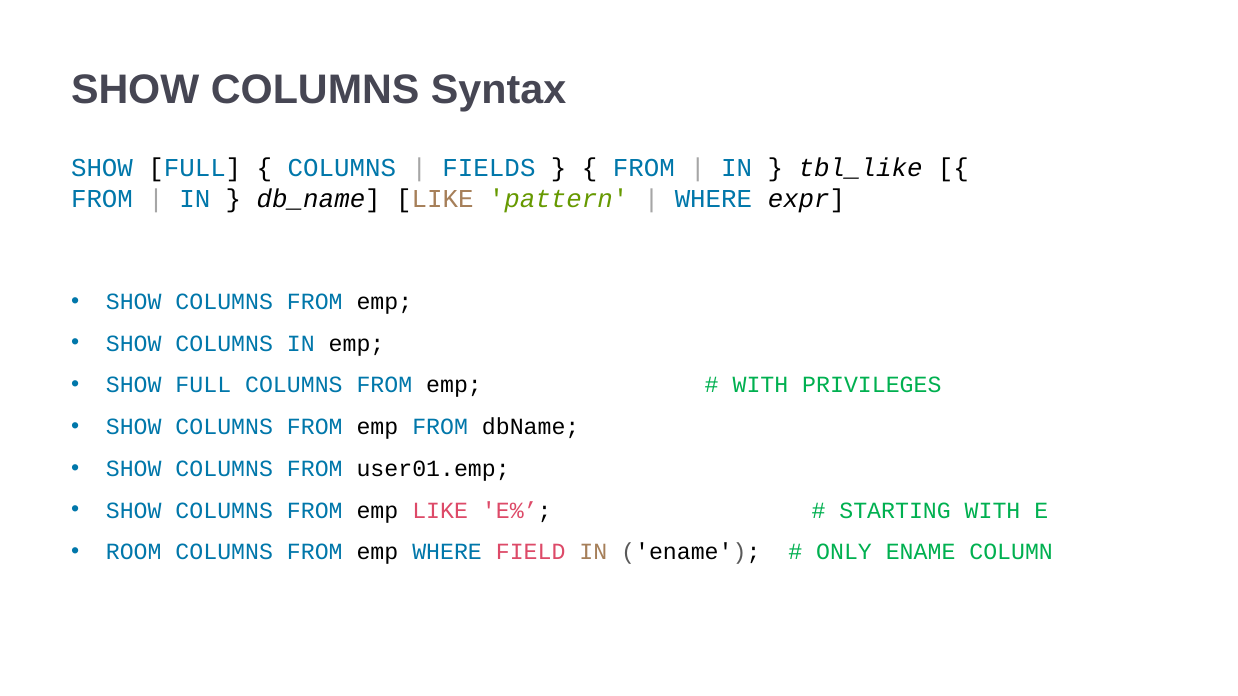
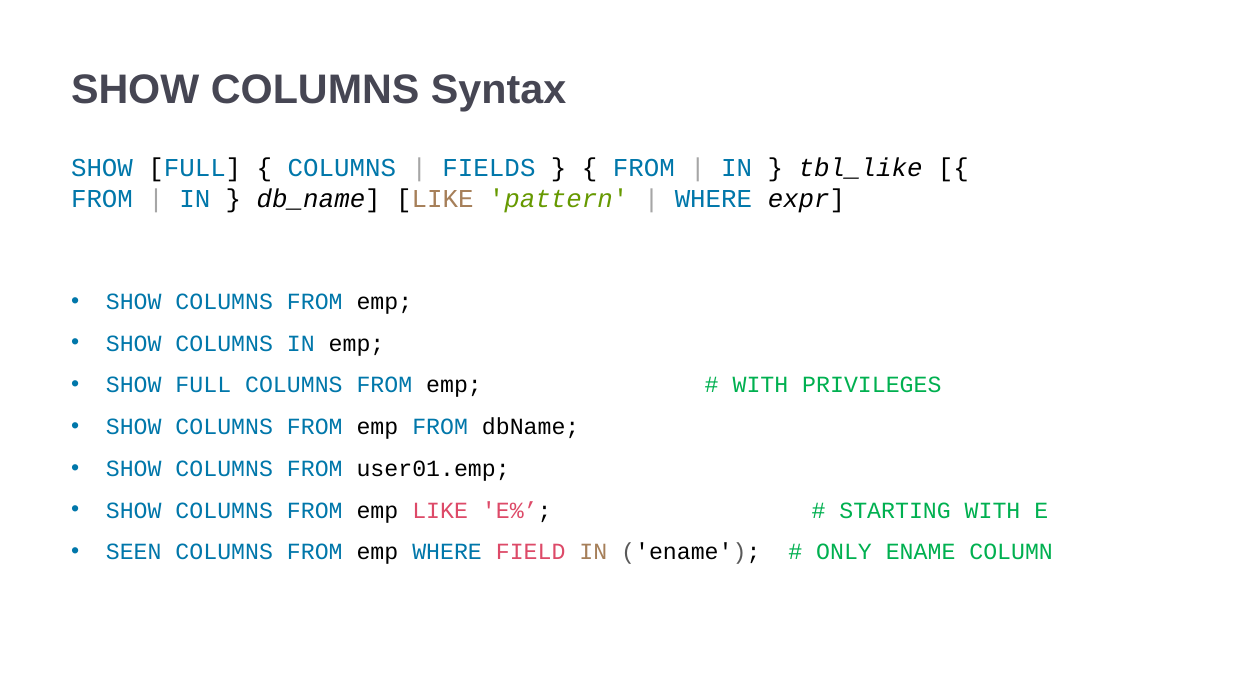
ROOM: ROOM -> SEEN
